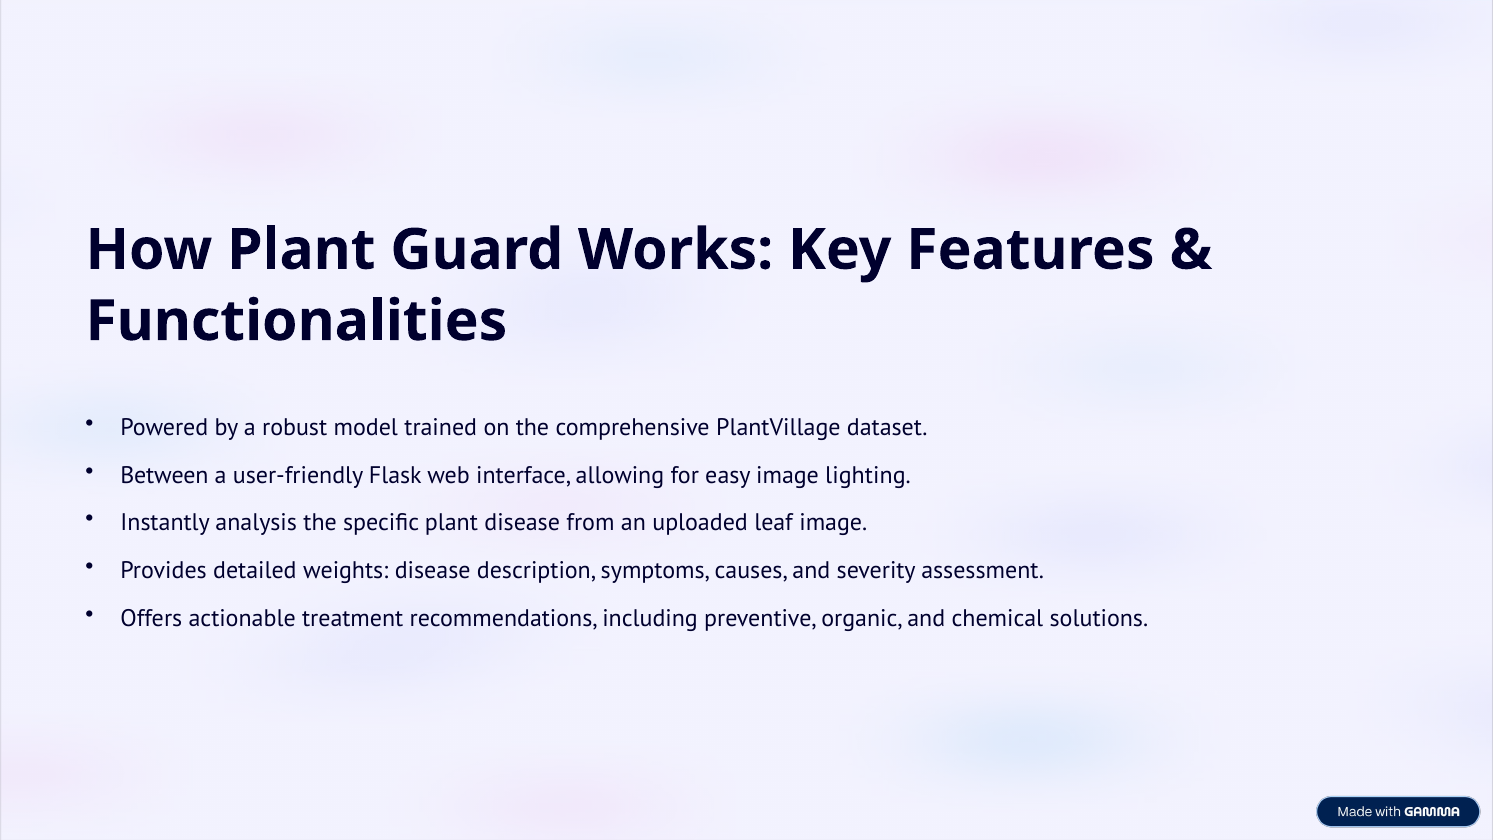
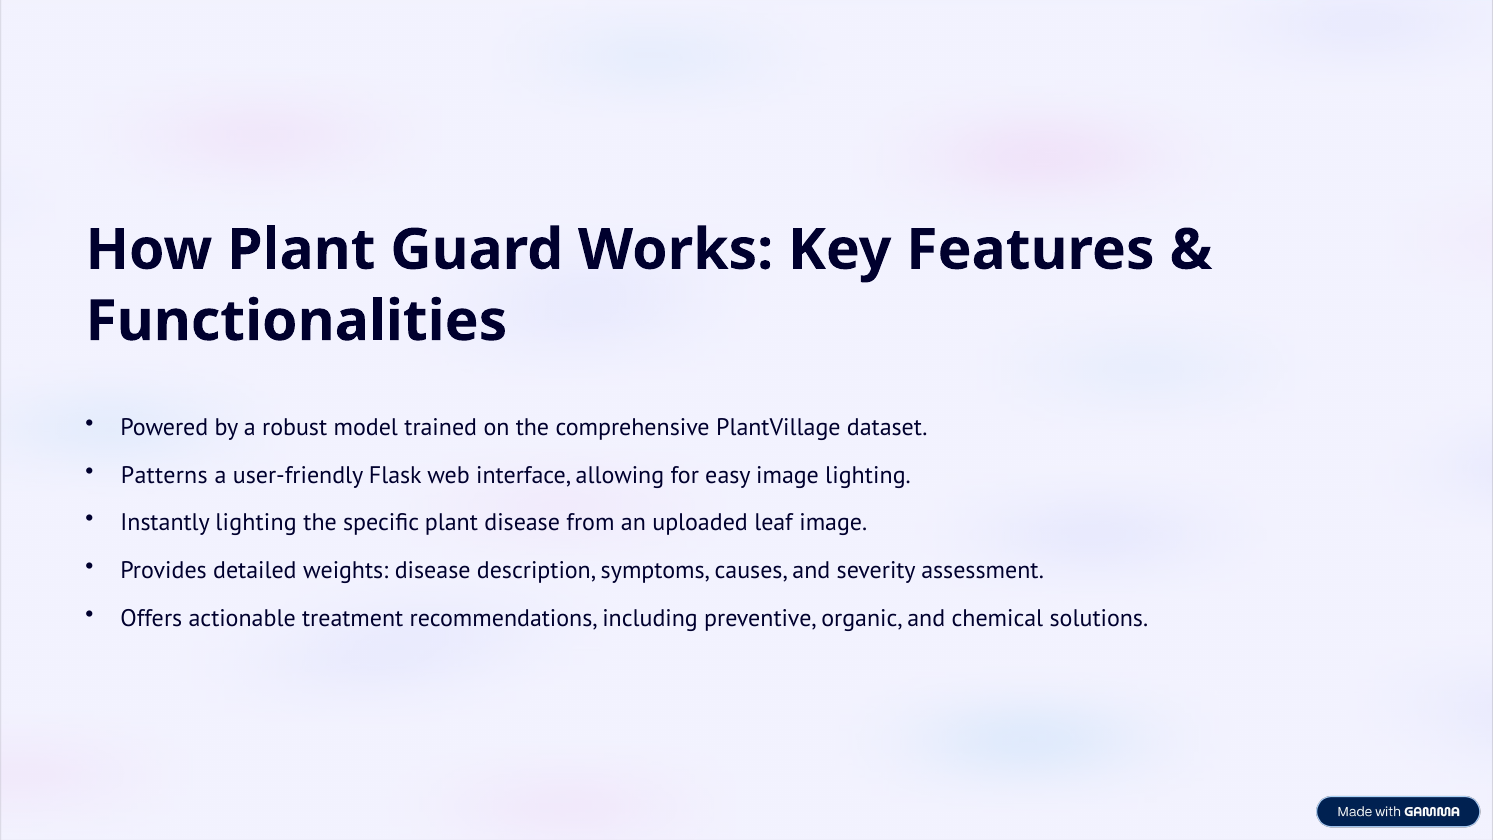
Between: Between -> Patterns
Instantly analysis: analysis -> lighting
